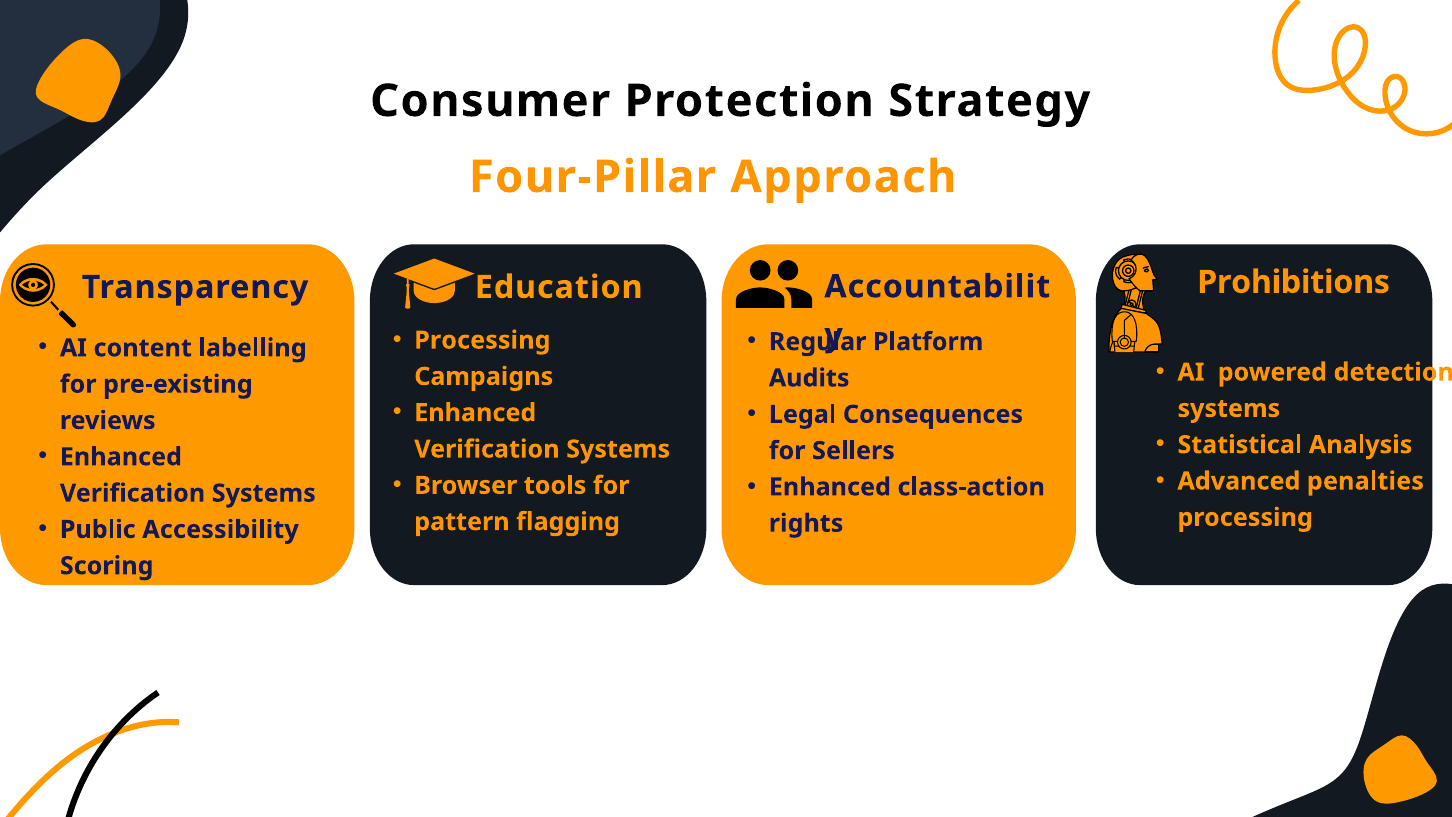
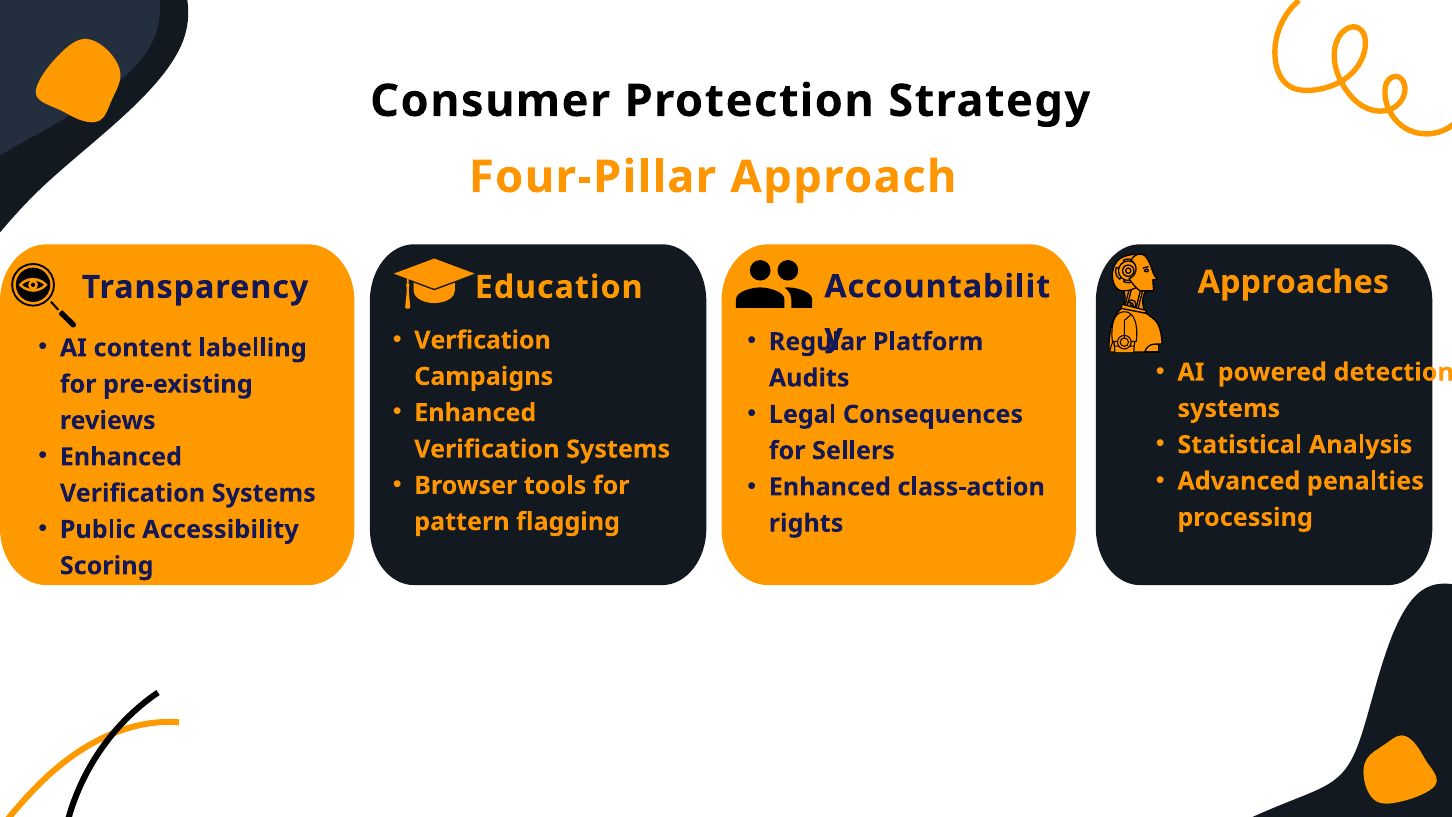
Prohibitions: Prohibitions -> Approaches
Processing at (482, 340): Processing -> Verfication
